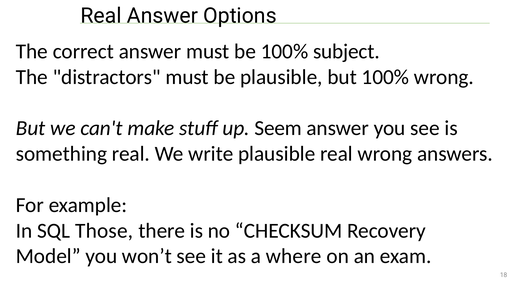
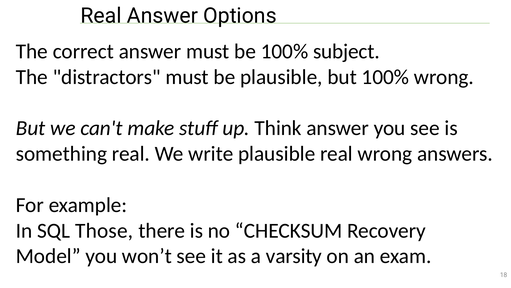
Seem: Seem -> Think
where: where -> varsity
